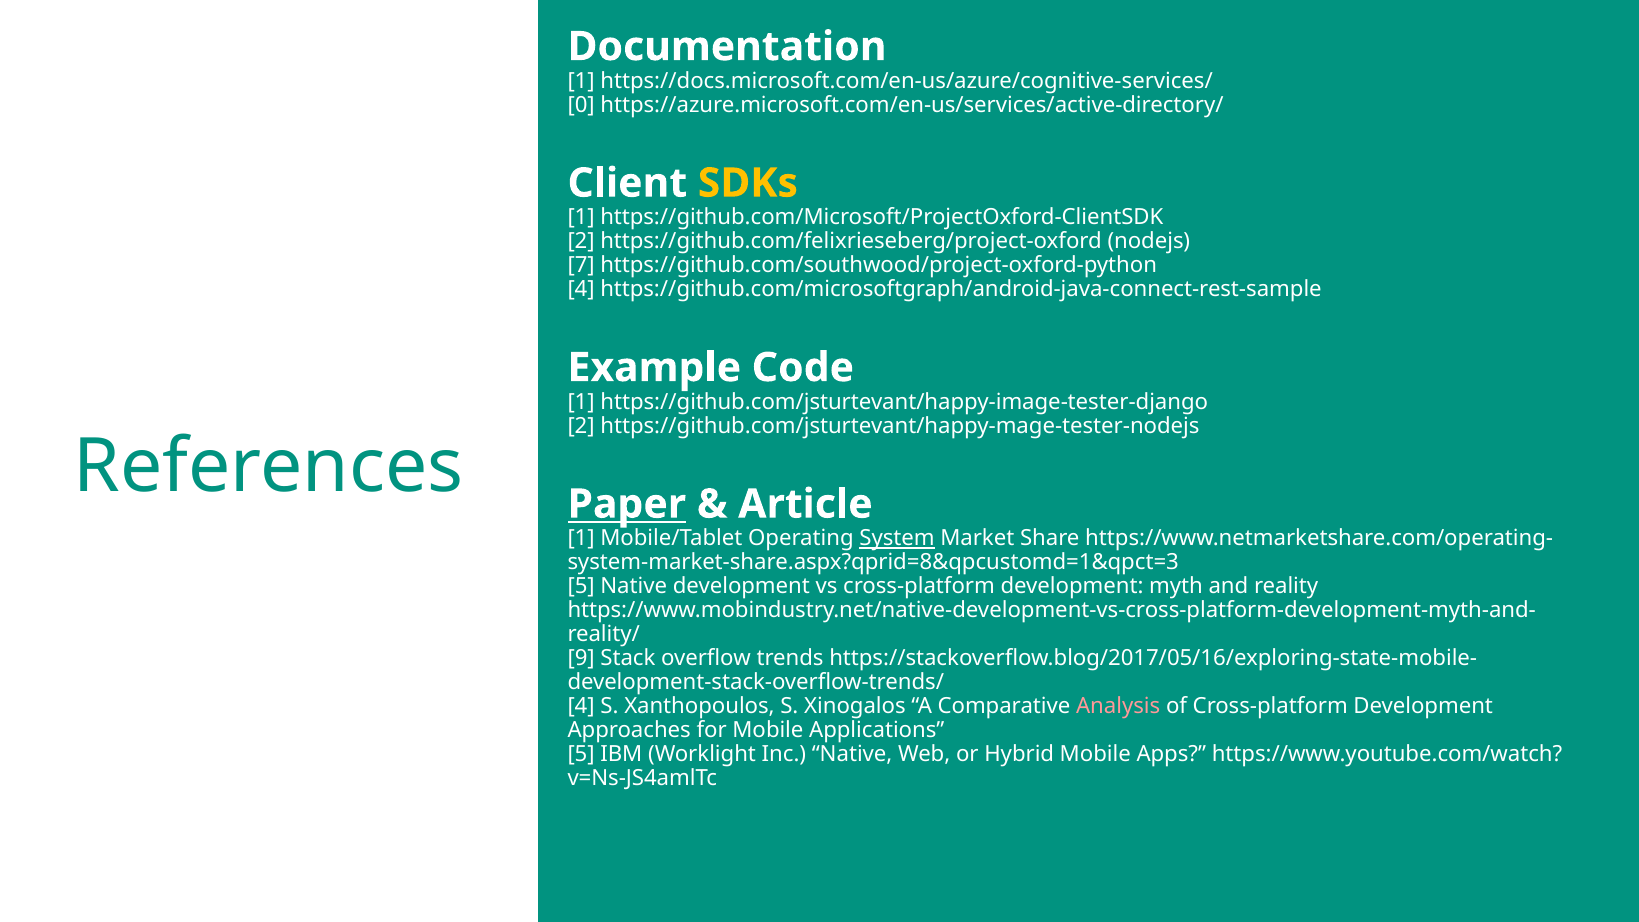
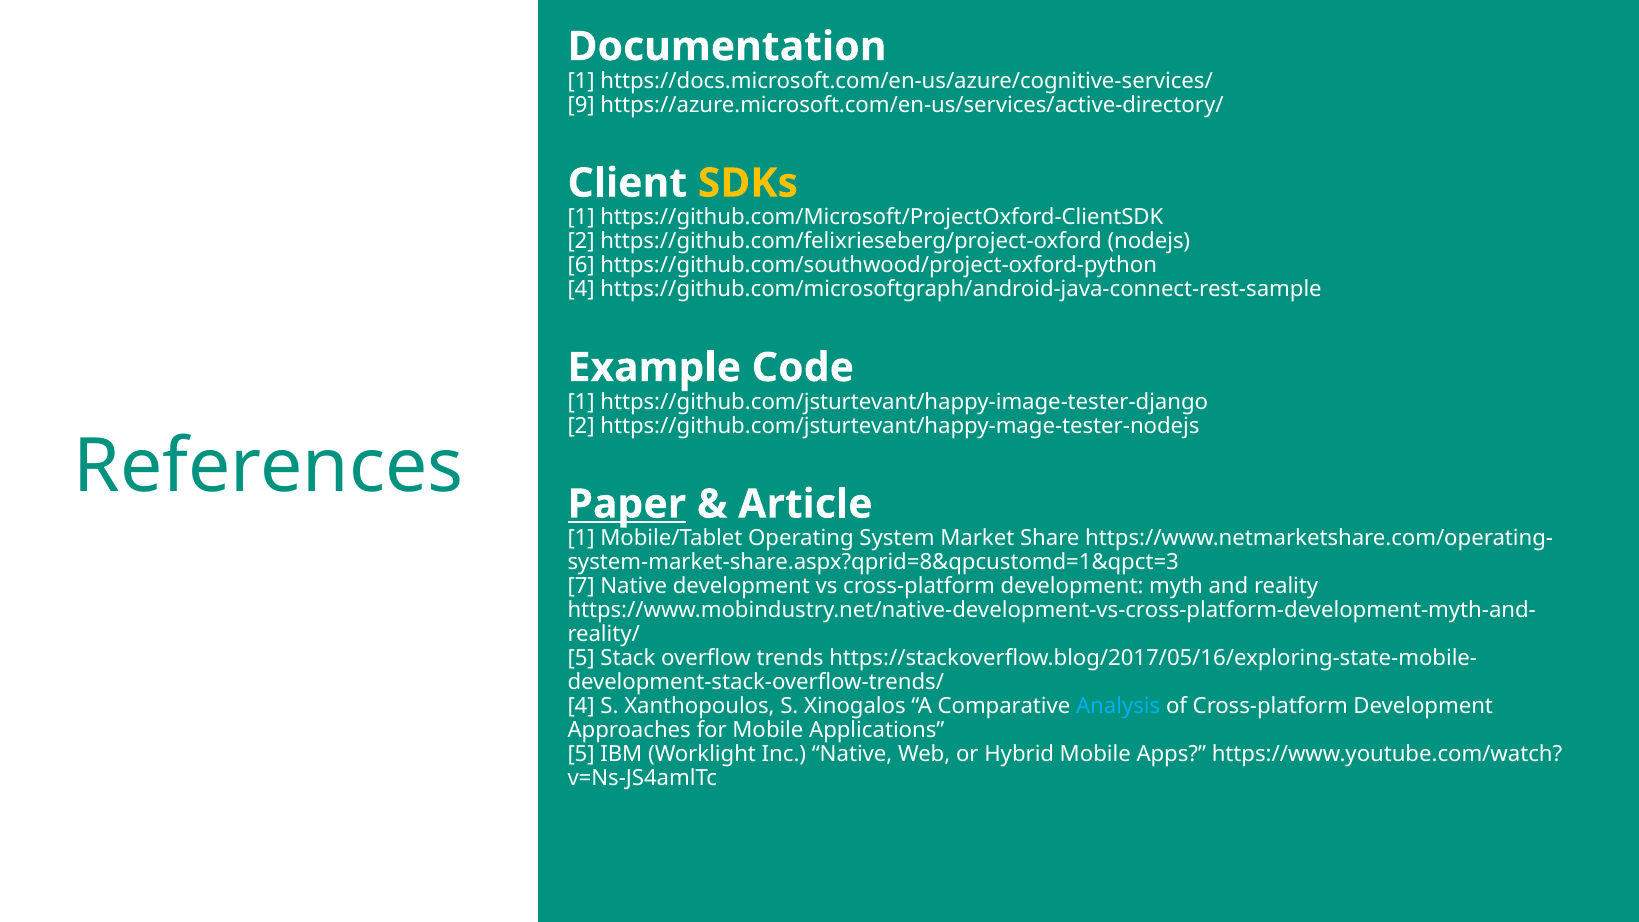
0: 0 -> 9
7: 7 -> 6
System underline: present -> none
5 at (581, 586): 5 -> 7
9 at (581, 658): 9 -> 5
Analysis colour: pink -> light blue
